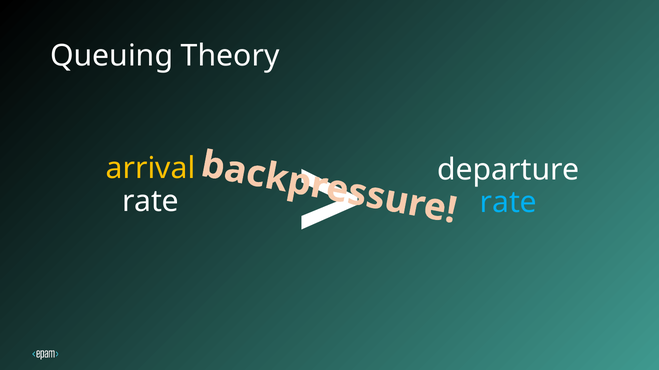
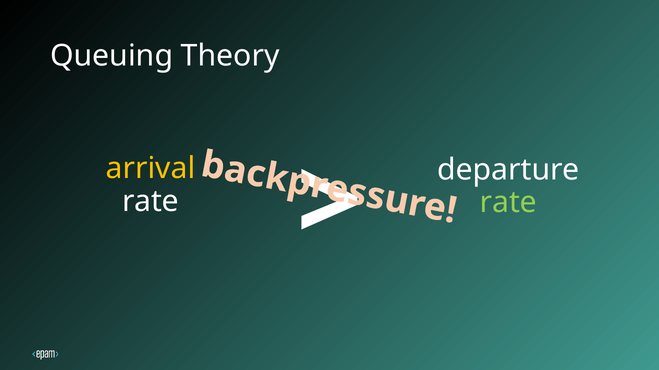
rate at (508, 203) colour: light blue -> light green
